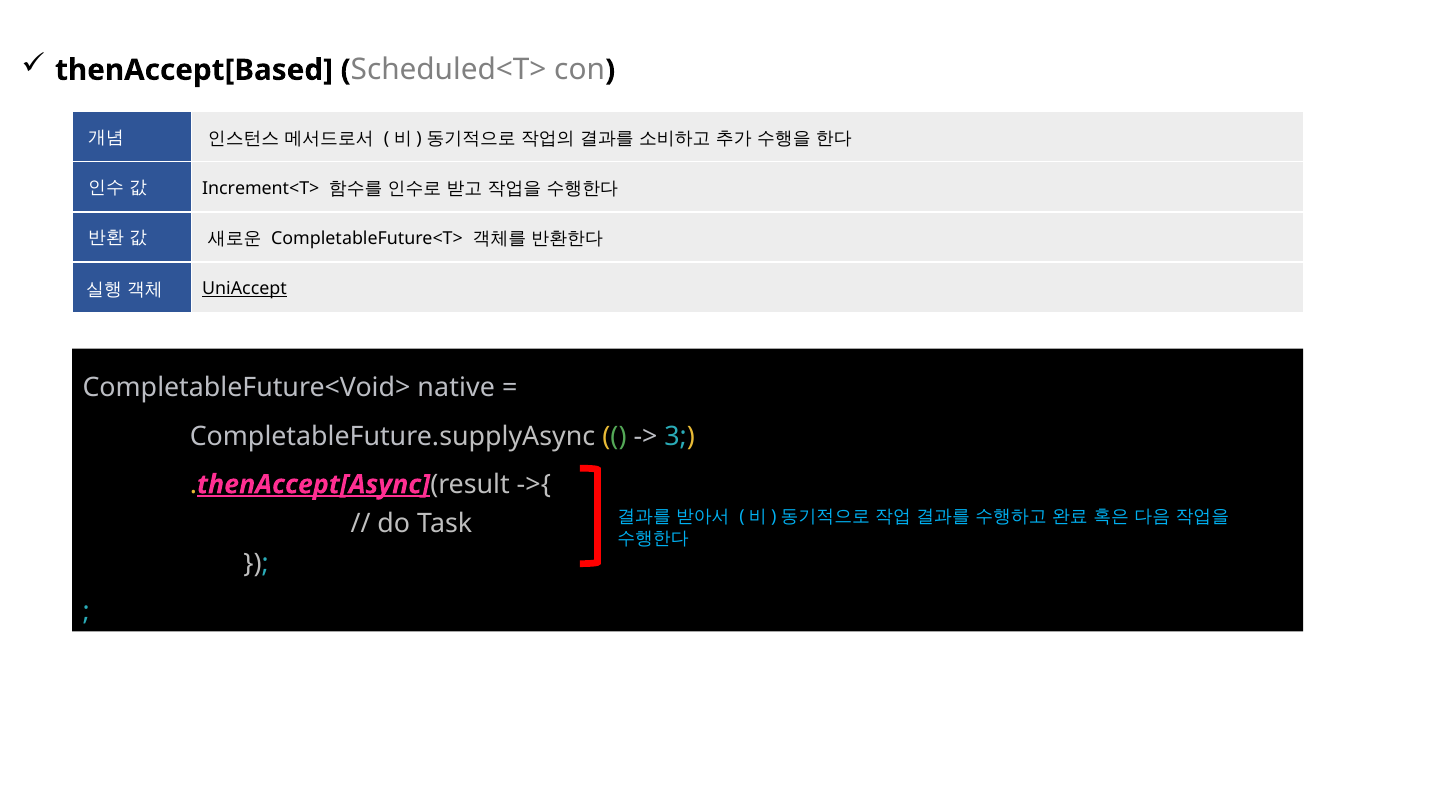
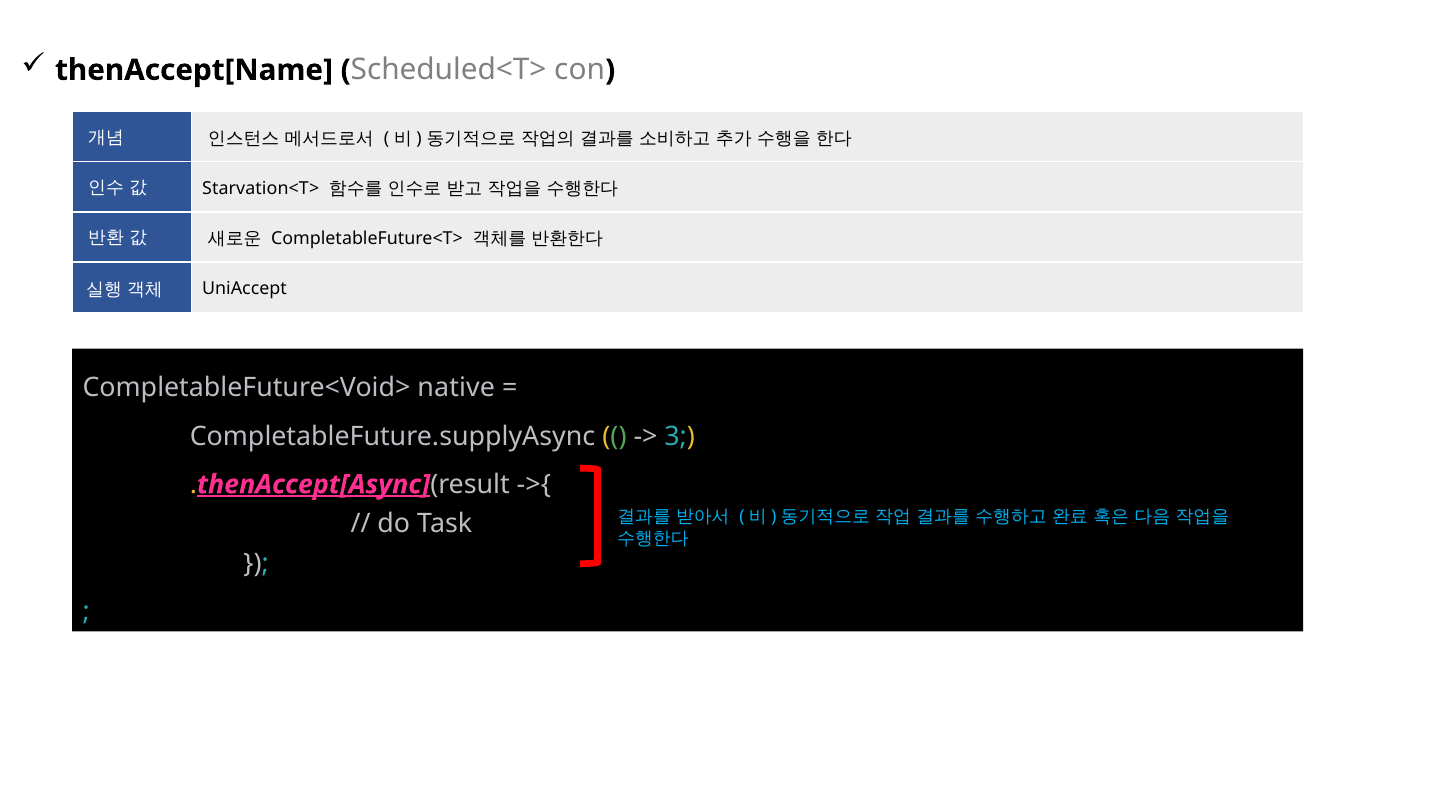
thenAccept[Based: thenAccept[Based -> thenAccept[Name
Increment<T>: Increment<T> -> Starvation<T>
UniAccept underline: present -> none
